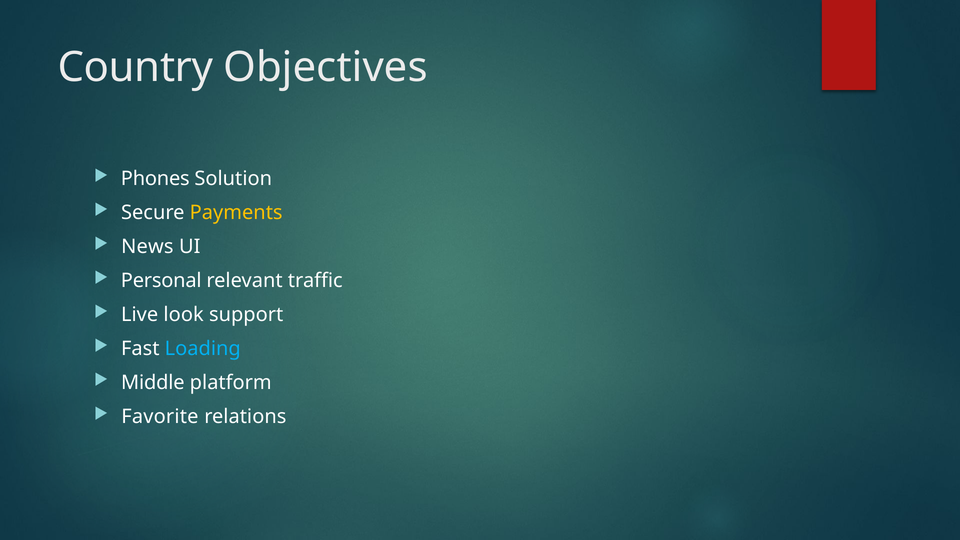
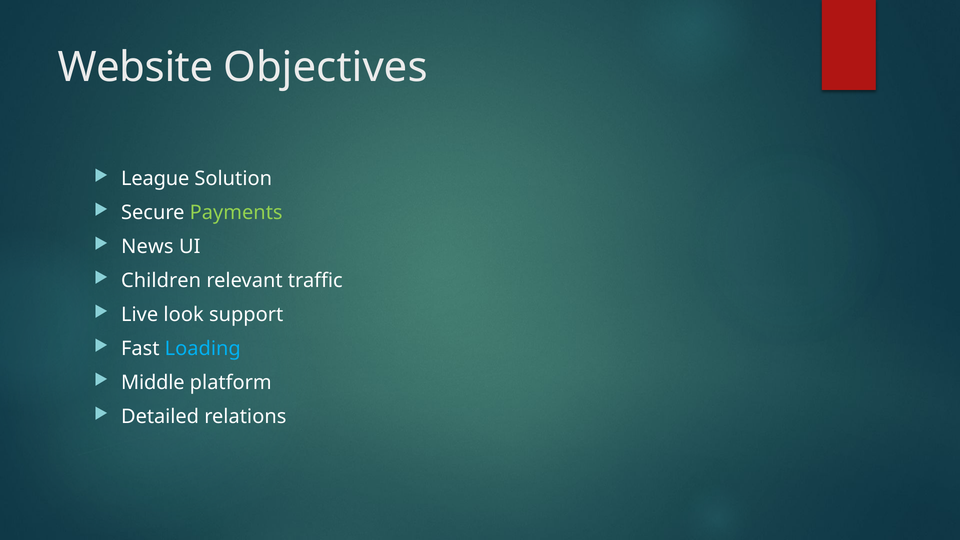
Country: Country -> Website
Phones: Phones -> League
Payments colour: yellow -> light green
Personal: Personal -> Children
Favorite: Favorite -> Detailed
